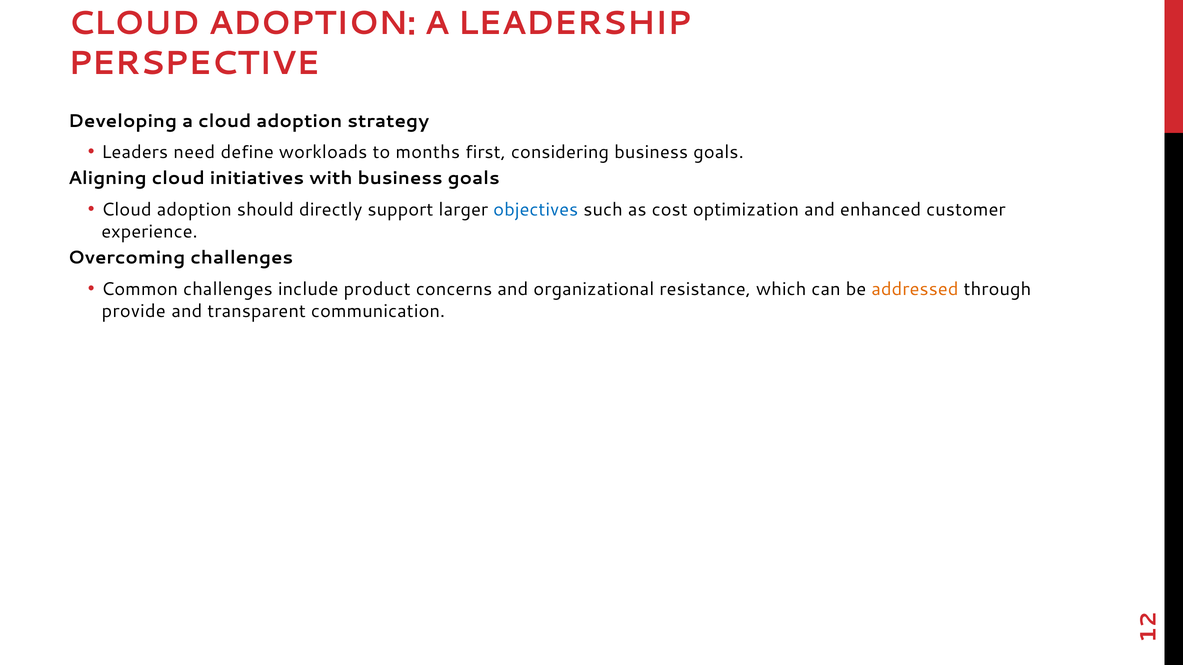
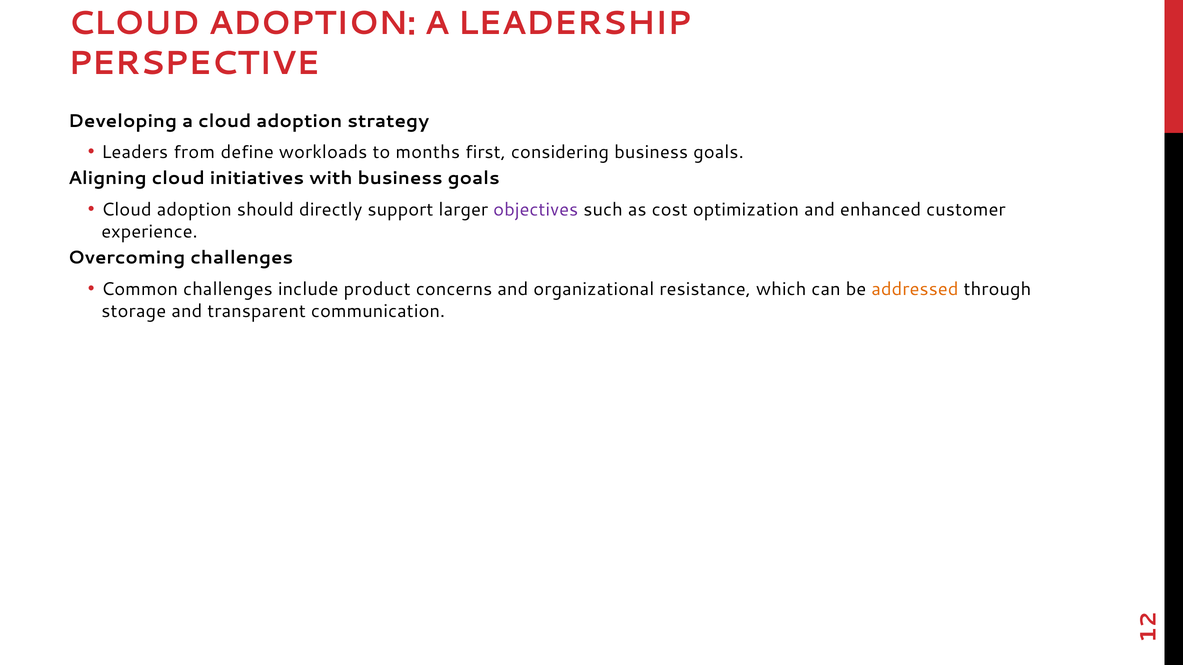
need: need -> from
objectives colour: blue -> purple
provide: provide -> storage
